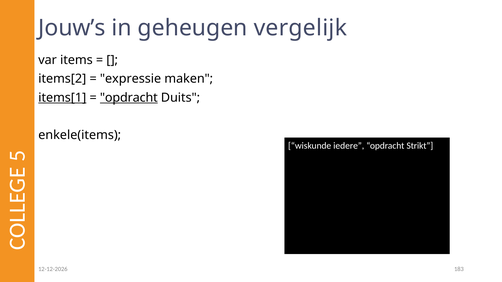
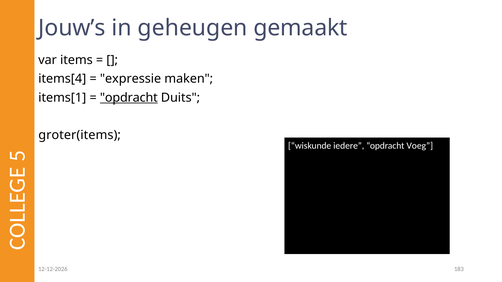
vergelijk: vergelijk -> gemaakt
items[2: items[2 -> items[4
items[1 underline: present -> none
enkele(items: enkele(items -> groter(items
Strikt: Strikt -> Voeg
